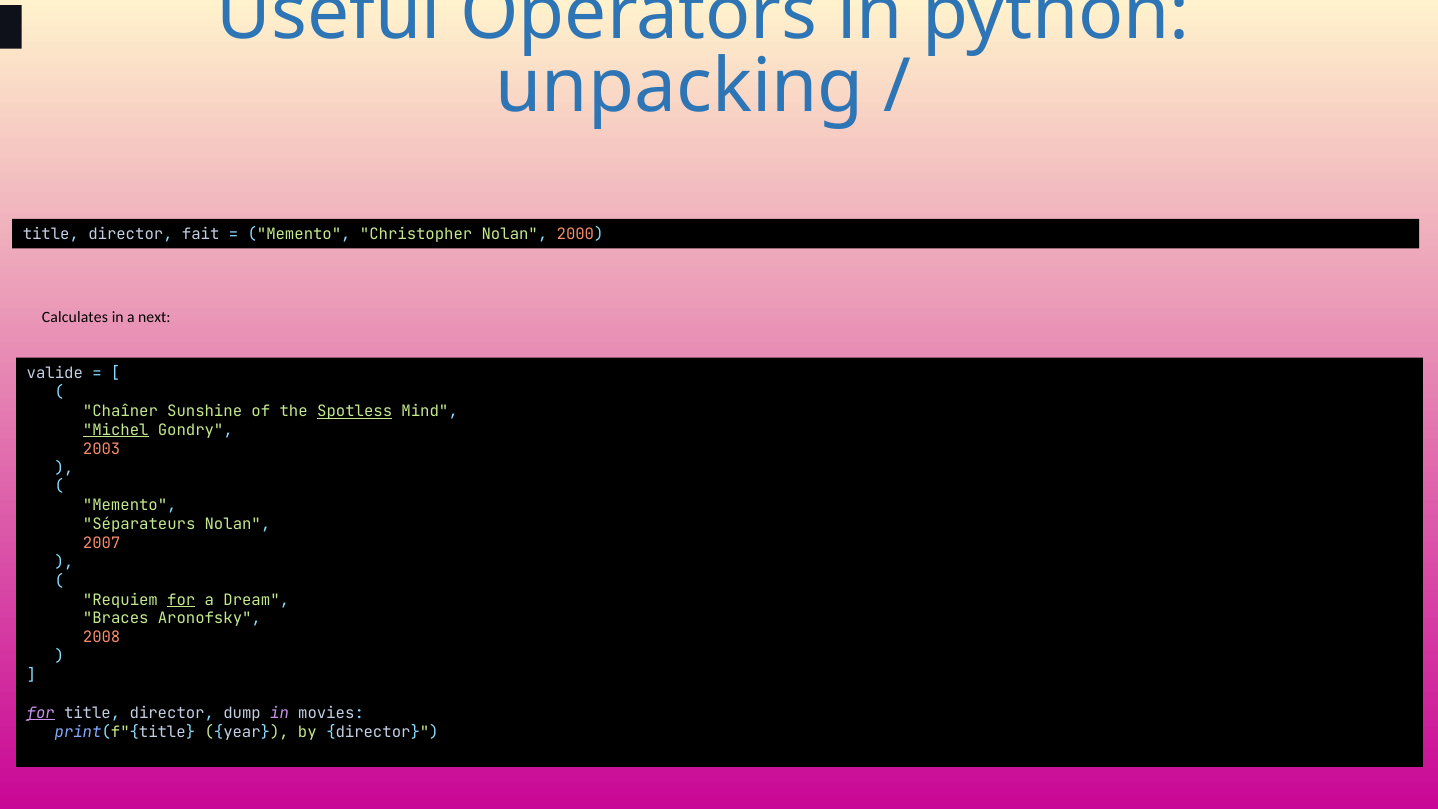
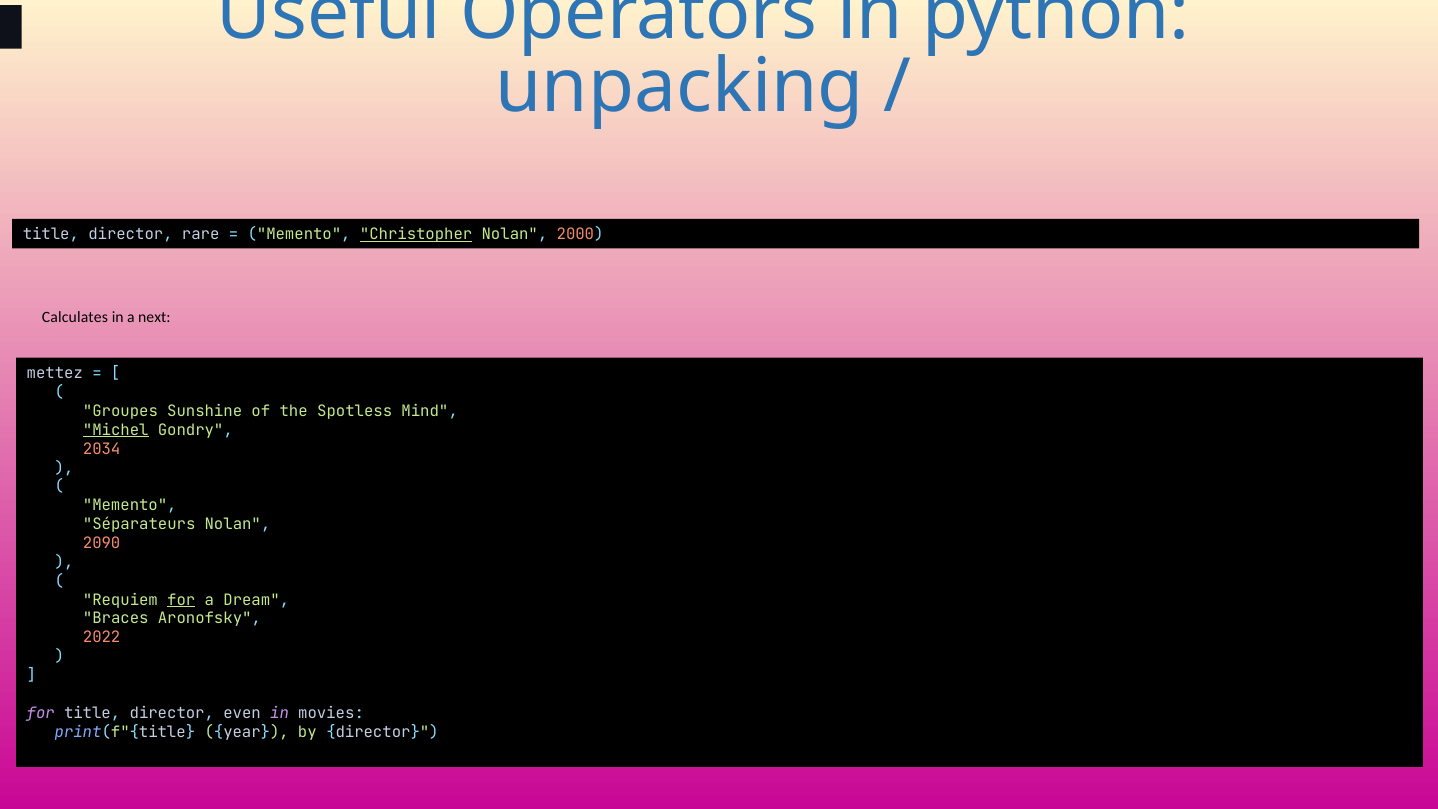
fait: fait -> rare
Christopher underline: none -> present
valide: valide -> mettez
Chaîner: Chaîner -> Groupes
Spotless underline: present -> none
2003: 2003 -> 2034
2007: 2007 -> 2090
2008: 2008 -> 2022
for at (41, 713) underline: present -> none
dump: dump -> even
